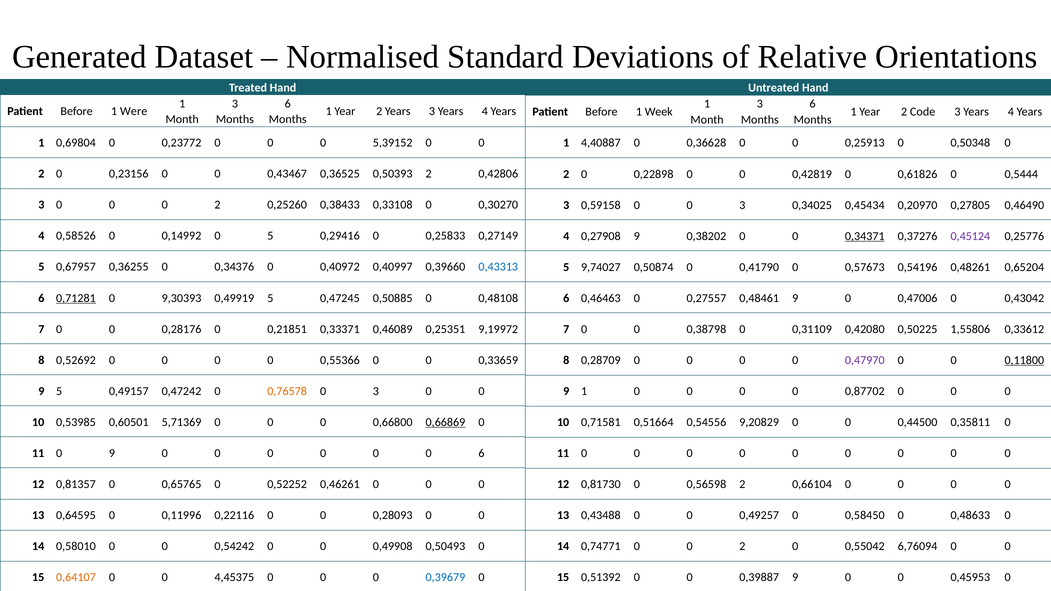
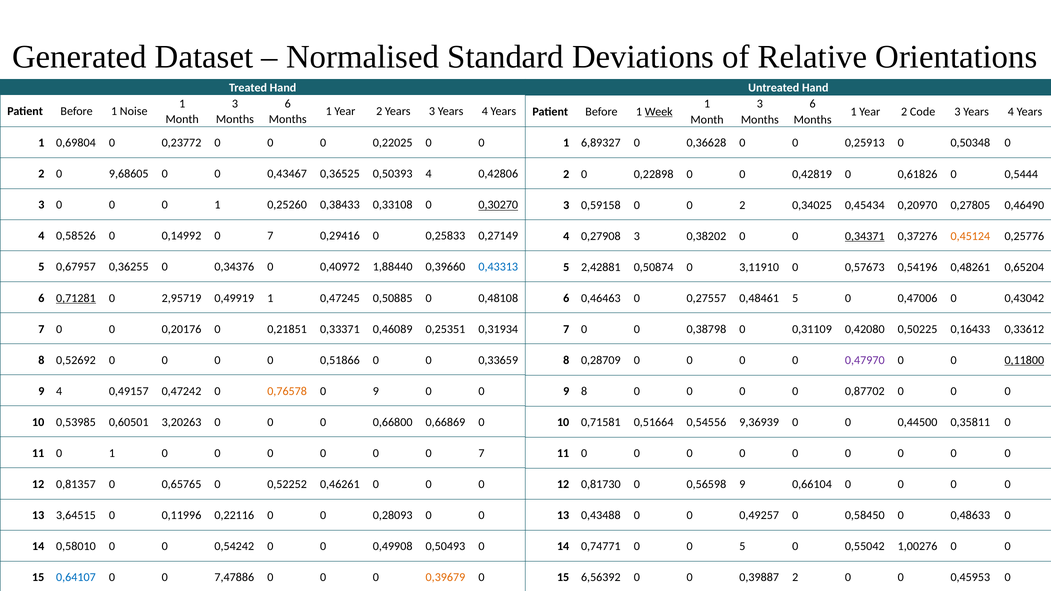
Were: Were -> Noise
Week underline: none -> present
5,39152: 5,39152 -> 0,22025
4,40887: 4,40887 -> 6,89327
0,23156: 0,23156 -> 9,68605
0,50393 2: 2 -> 4
0 0 0 2: 2 -> 1
0,30270 underline: none -> present
0,59158 0 0 3: 3 -> 2
0,14992 0 5: 5 -> 7
0,27908 9: 9 -> 3
0,45124 colour: purple -> orange
0,40997: 0,40997 -> 1,88440
9,74027: 9,74027 -> 2,42881
0,41790: 0,41790 -> 3,11910
9,30393: 9,30393 -> 2,95719
0,49919 5: 5 -> 1
0,48461 9: 9 -> 5
0,28176: 0,28176 -> 0,20176
9,19972: 9,19972 -> 0,31934
1,55806: 1,55806 -> 0,16433
0,55366: 0,55366 -> 0,51866
9 5: 5 -> 4
3 at (376, 391): 3 -> 9
9 1: 1 -> 8
5,71369: 5,71369 -> 3,20263
0,66869 underline: present -> none
9,20829: 9,20829 -> 9,36939
11 0 9: 9 -> 1
0 0 6: 6 -> 7
0,56598 2: 2 -> 9
0,64595: 0,64595 -> 3,64515
0,74771 0 0 2: 2 -> 5
6,76094: 6,76094 -> 1,00276
0,64107 colour: orange -> blue
4,45375: 4,45375 -> 7,47886
0,39679 colour: blue -> orange
0,51392: 0,51392 -> 6,56392
0,39887 9: 9 -> 2
